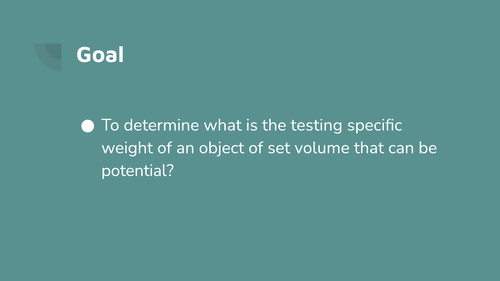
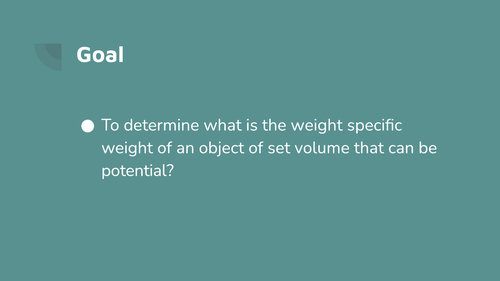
the testing: testing -> weight
